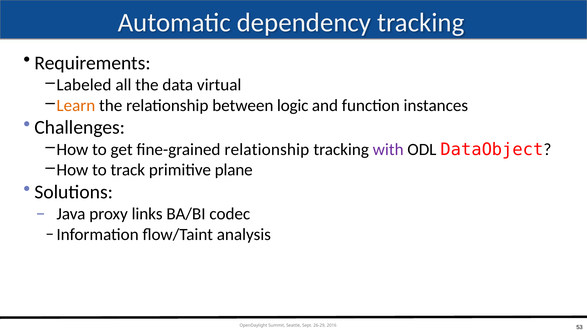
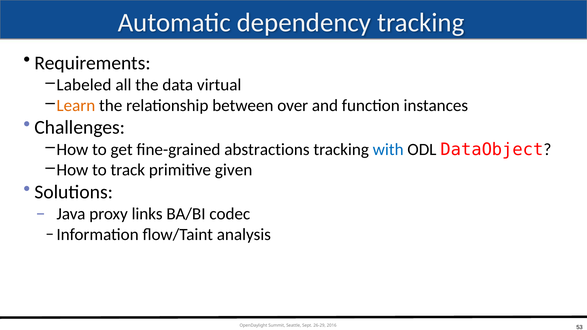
logic: logic -> over
fine-grained relationship: relationship -> abstractions
with colour: purple -> blue
plane: plane -> given
